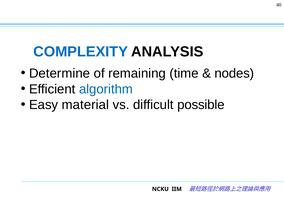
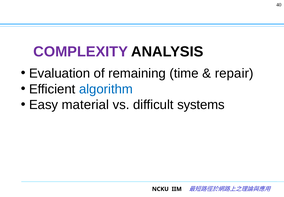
COMPLEXITY colour: blue -> purple
Determine: Determine -> Evaluation
nodes: nodes -> repair
possible: possible -> systems
